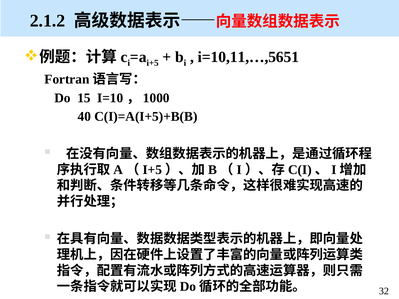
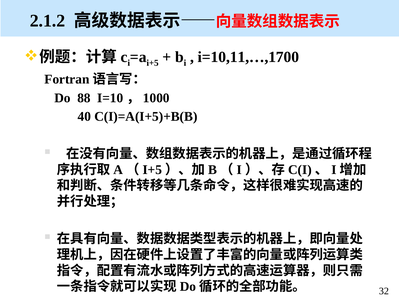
i=10,11,…,5651: i=10,11,…,5651 -> i=10,11,…,1700
15: 15 -> 88
